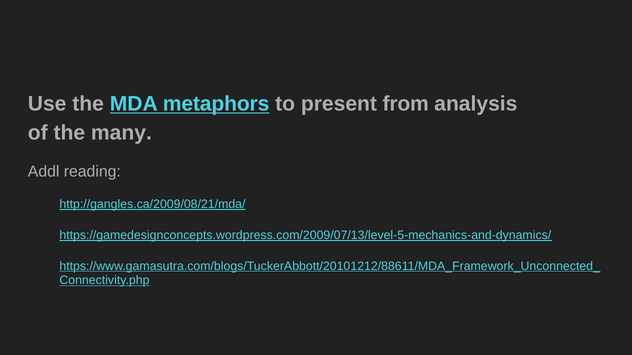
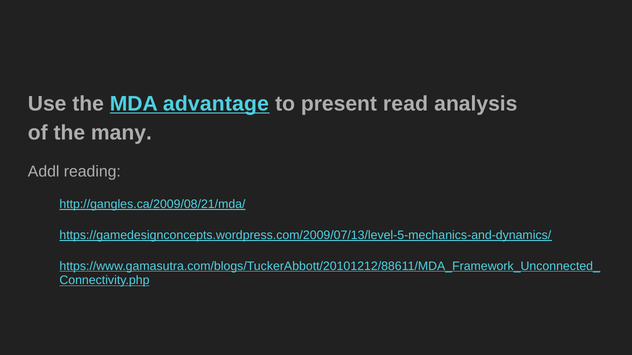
metaphors: metaphors -> advantage
from: from -> read
